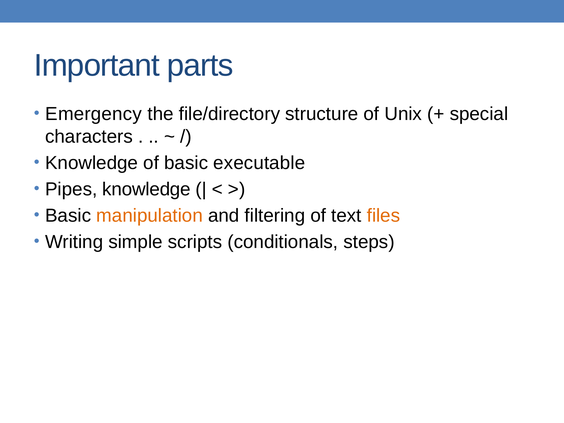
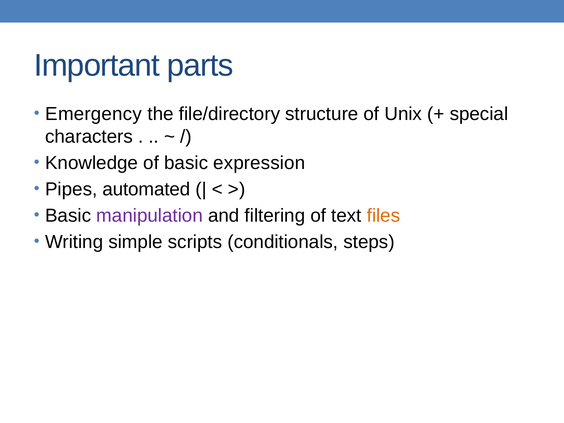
executable: executable -> expression
Pipes knowledge: knowledge -> automated
manipulation colour: orange -> purple
